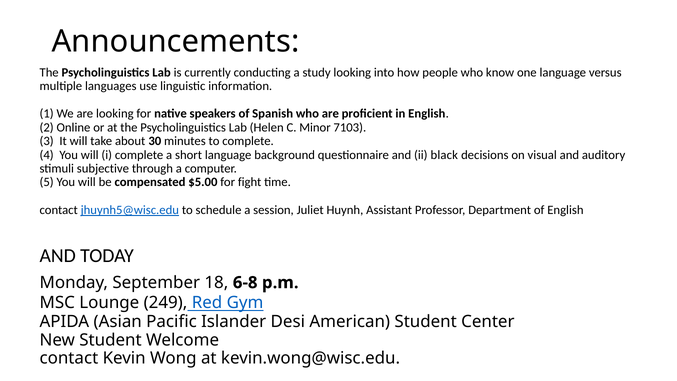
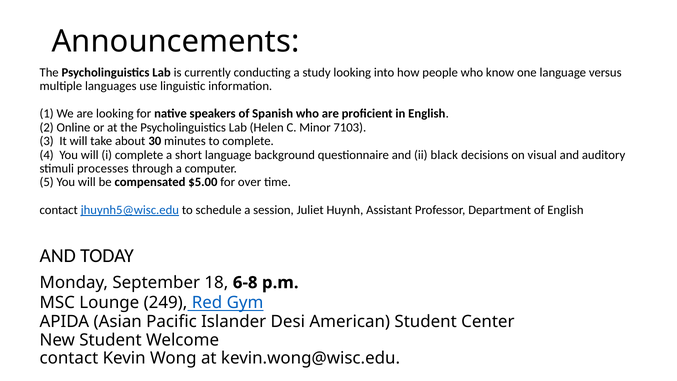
subjective: subjective -> processes
fight: fight -> over
